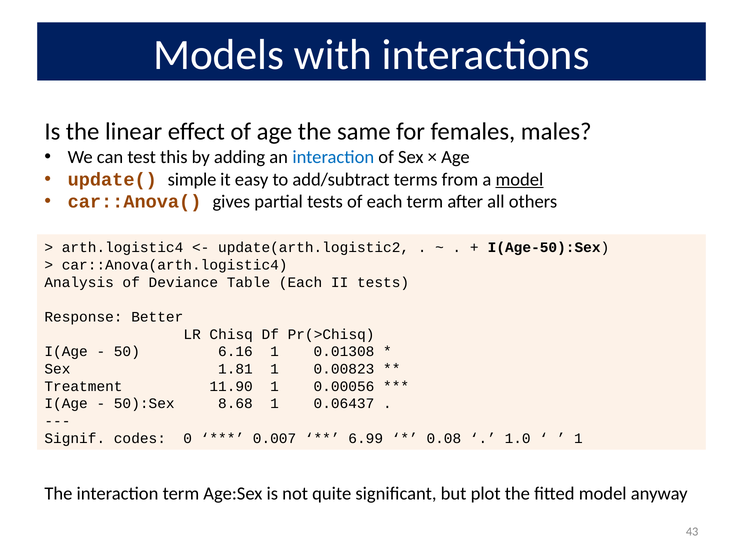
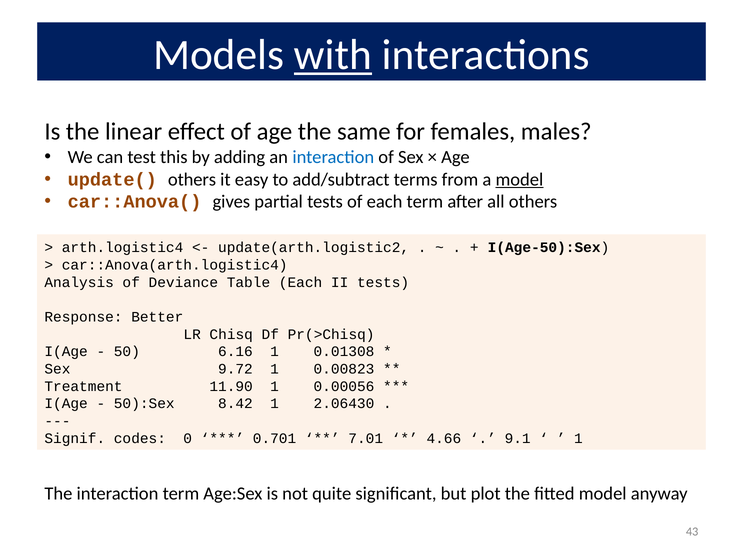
with underline: none -> present
update( simple: simple -> others
1.81: 1.81 -> 9.72
8.68: 8.68 -> 8.42
0.06437: 0.06437 -> 2.06430
0.007: 0.007 -> 0.701
6.99: 6.99 -> 7.01
0.08: 0.08 -> 4.66
1.0: 1.0 -> 9.1
